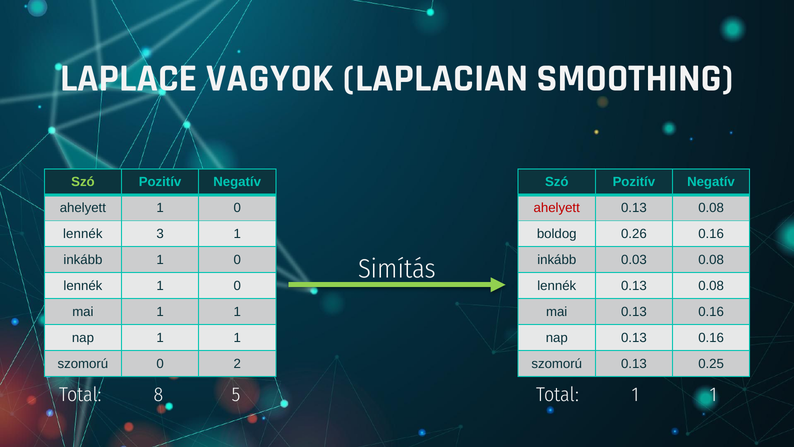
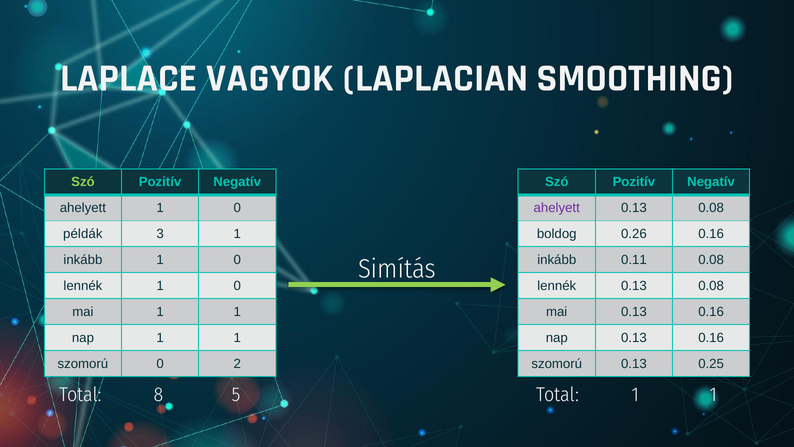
ahelyett at (557, 208) colour: red -> purple
lennék at (83, 234): lennék -> példák
0.03: 0.03 -> 0.11
